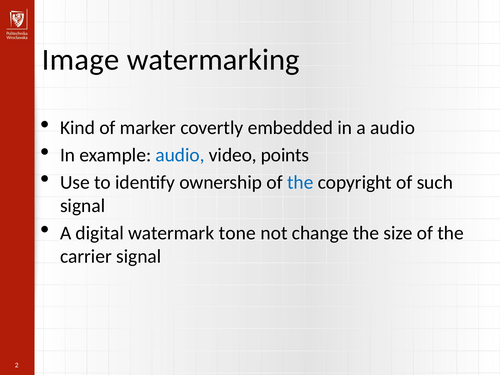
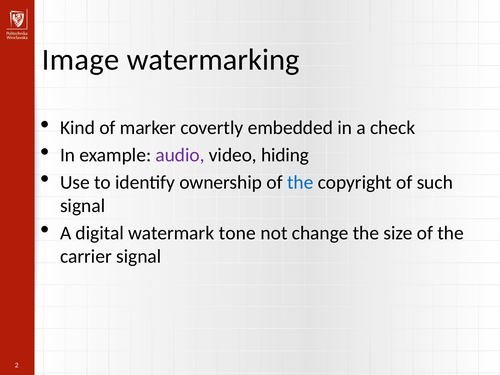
a audio: audio -> check
audio at (180, 155) colour: blue -> purple
points: points -> hiding
